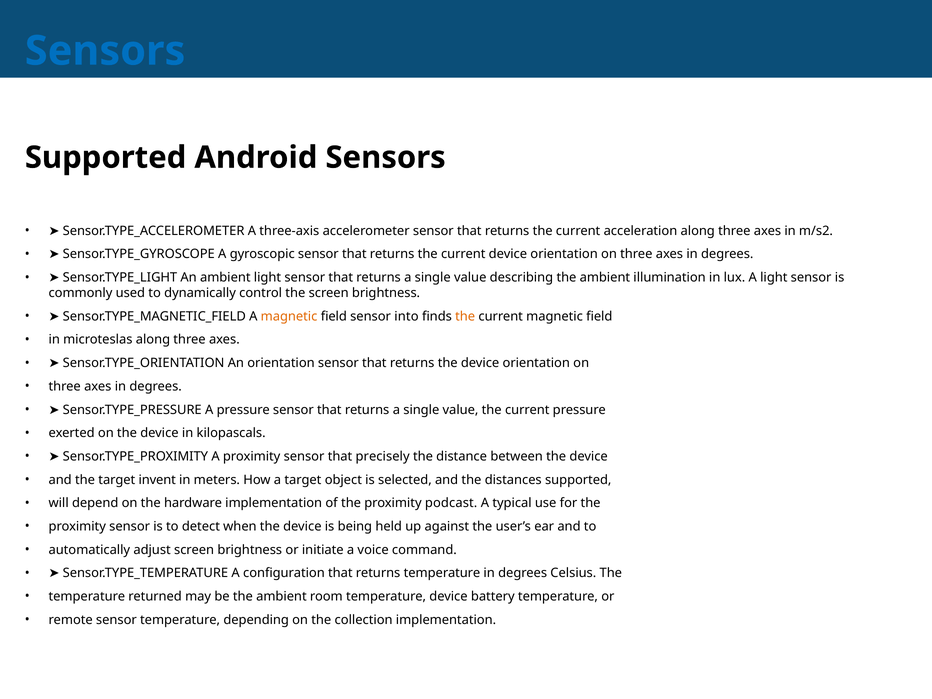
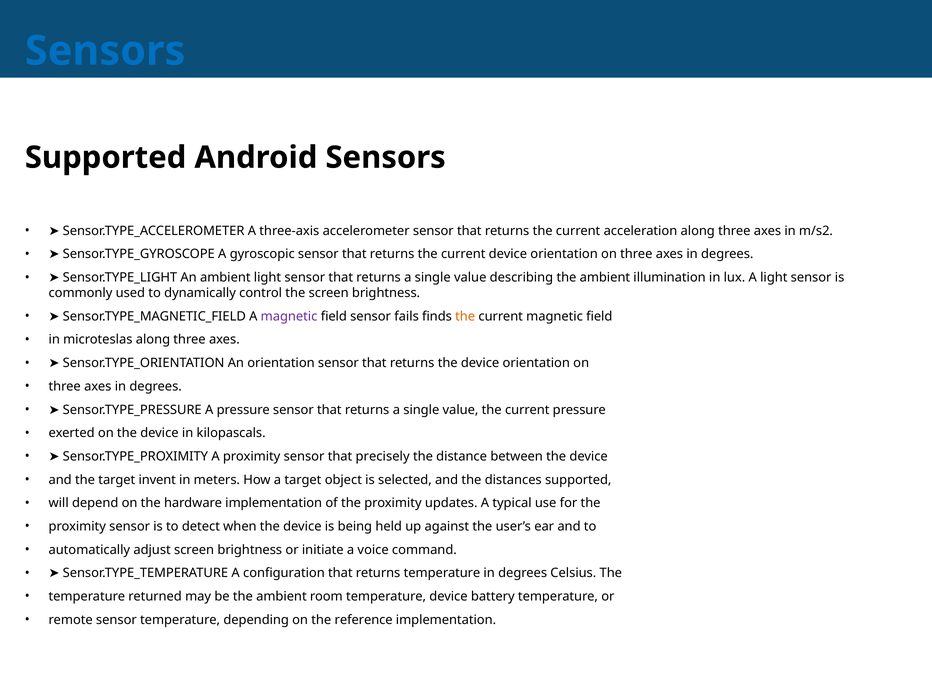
magnetic at (289, 316) colour: orange -> purple
into: into -> fails
podcast: podcast -> updates
collection: collection -> reference
